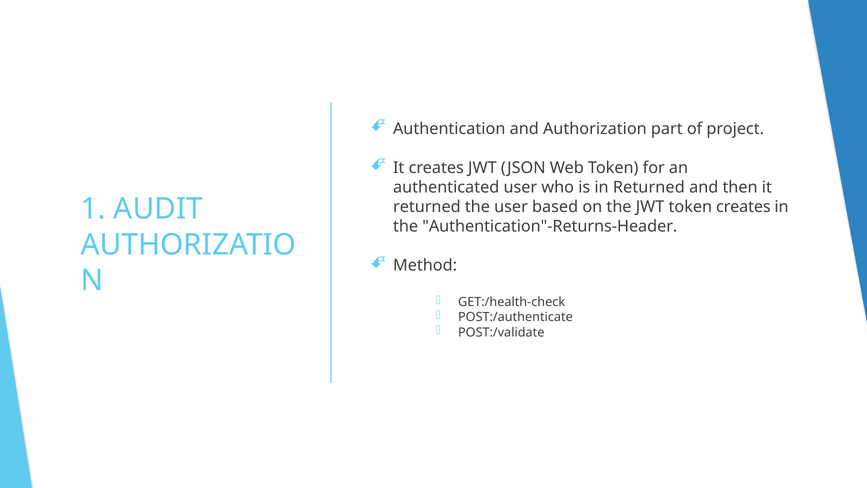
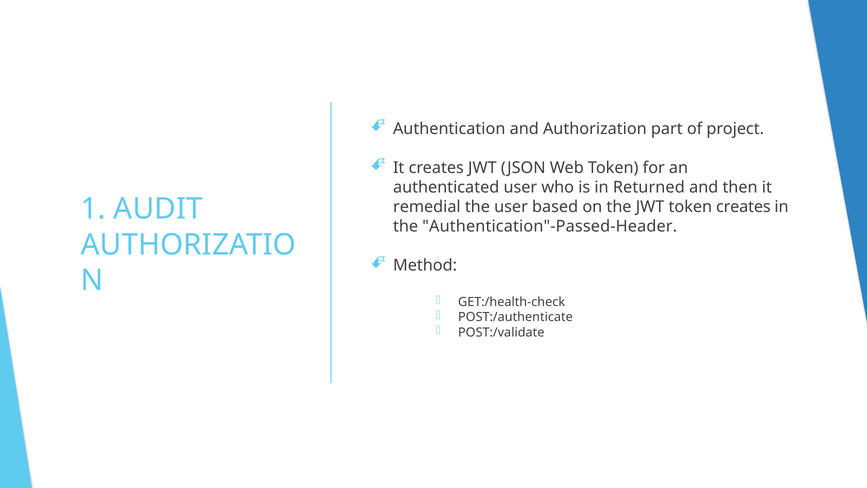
returned at (427, 207): returned -> remedial
Authentication"-Returns-Header: Authentication"-Returns-Header -> Authentication"-Passed-Header
